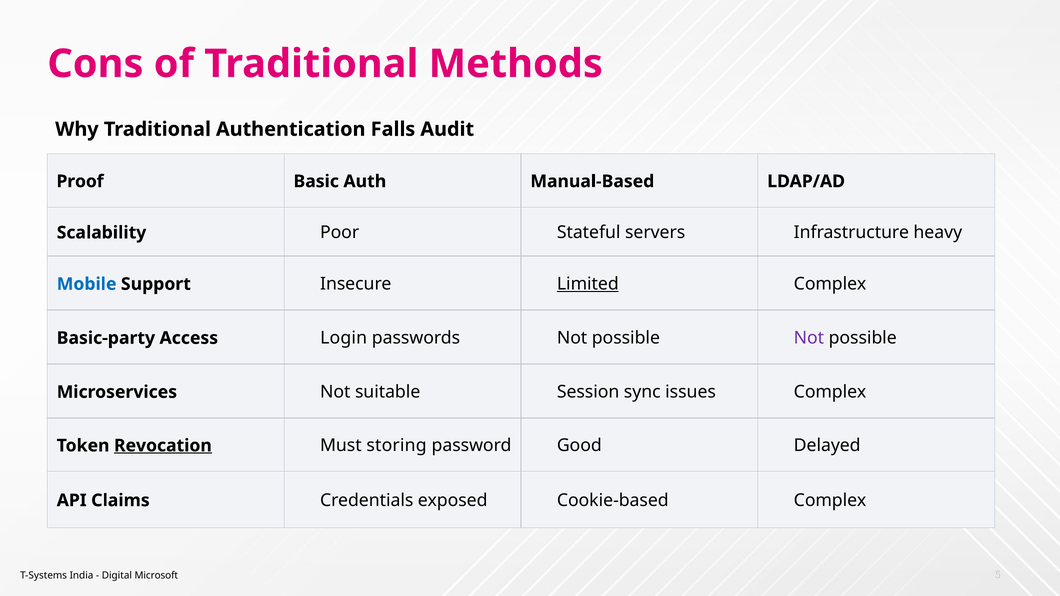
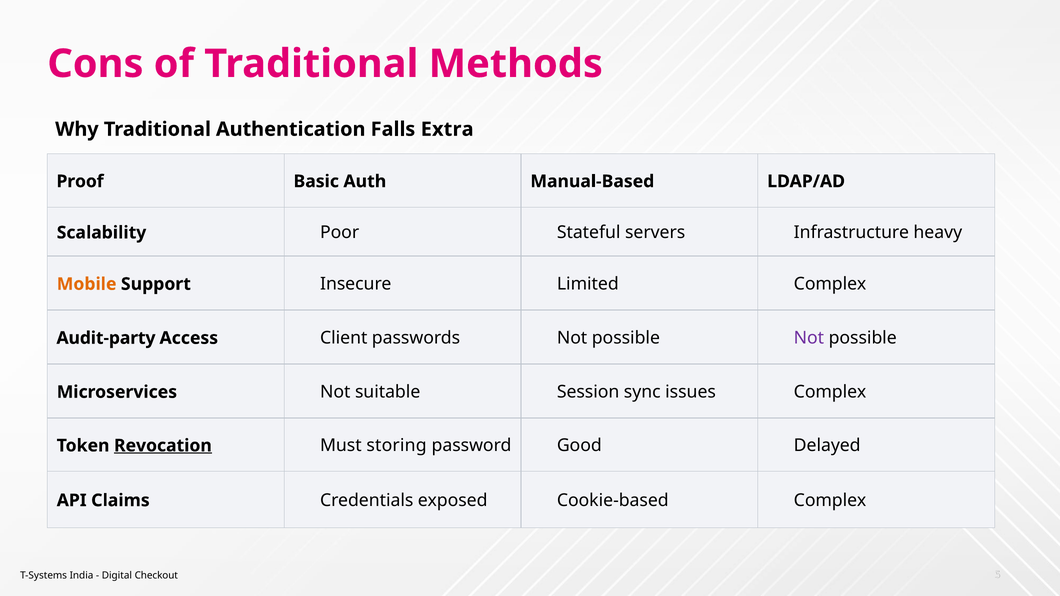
Audit: Audit -> Extra
Mobile colour: blue -> orange
Limited underline: present -> none
Basic-party: Basic-party -> Audit-party
Login: Login -> Client
Microsoft: Microsoft -> Checkout
